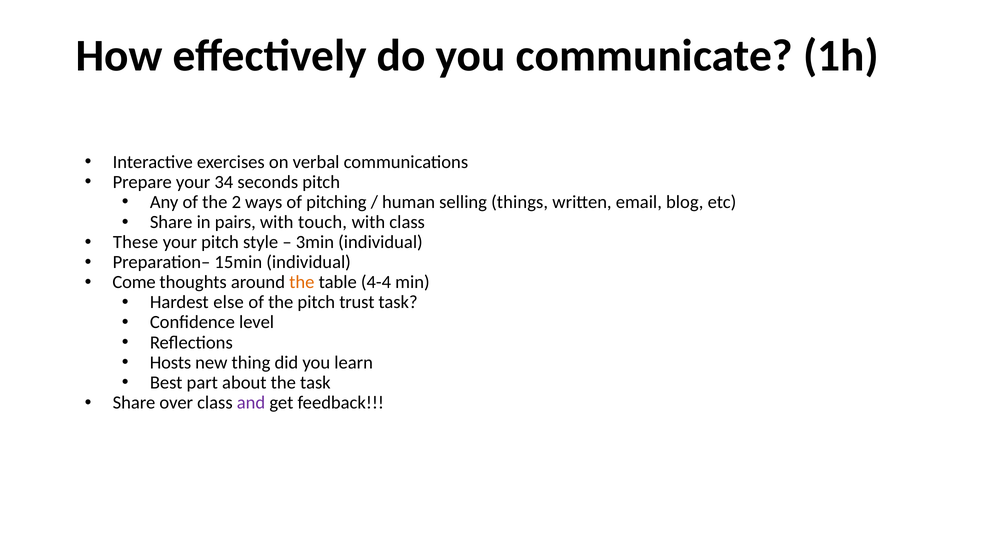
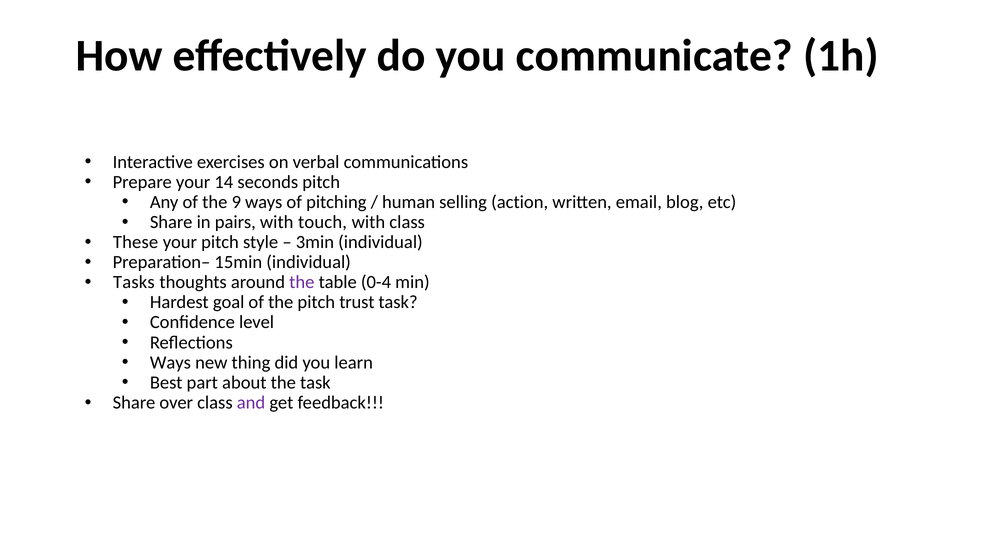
34: 34 -> 14
2: 2 -> 9
things: things -> action
Come: Come -> Tasks
the at (302, 282) colour: orange -> purple
4-4: 4-4 -> 0-4
else: else -> goal
Hosts at (171, 363): Hosts -> Ways
